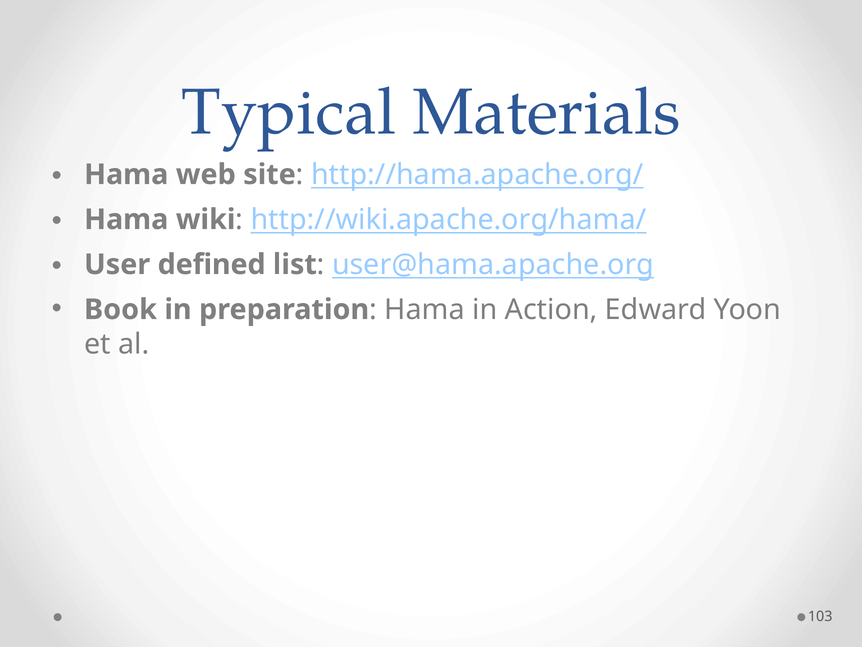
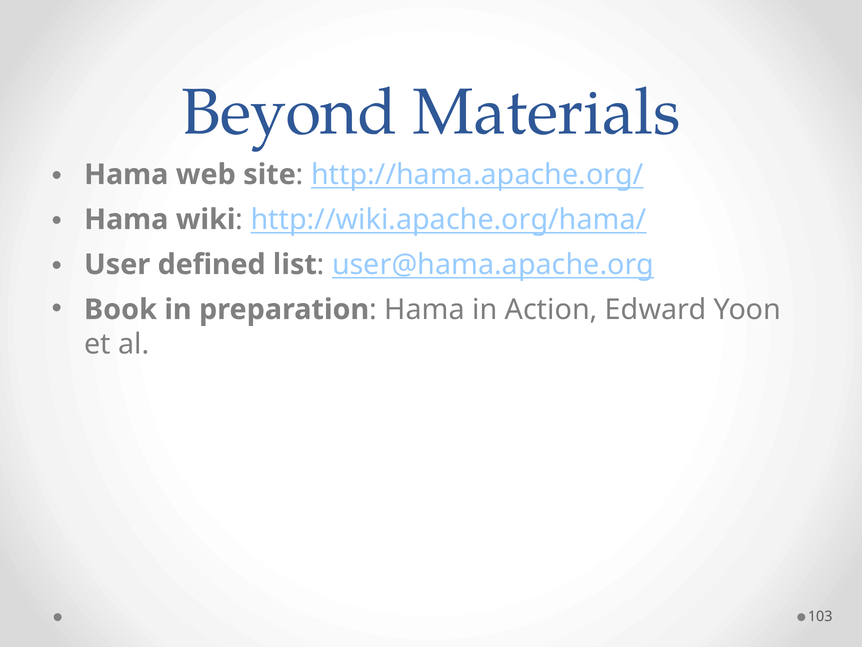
Typical: Typical -> Beyond
